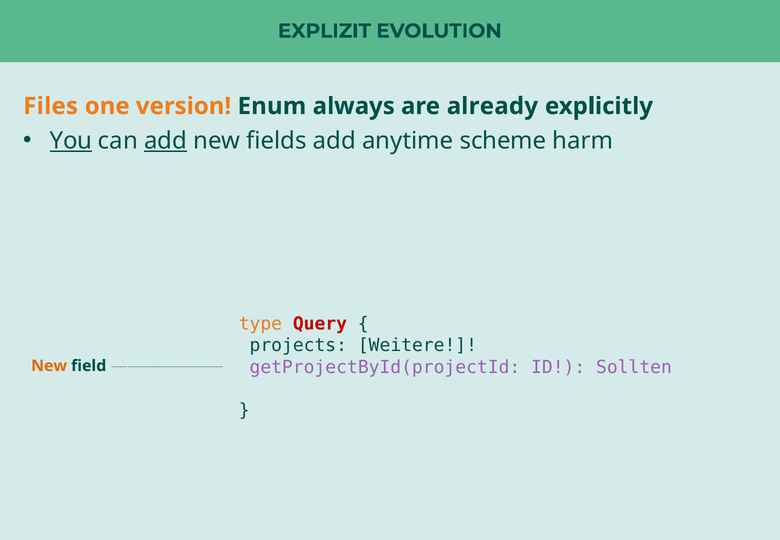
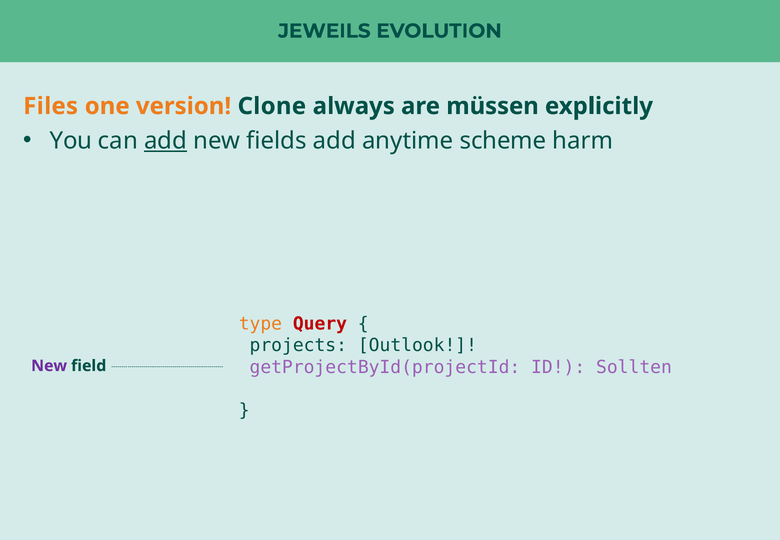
EXPLIZIT: EXPLIZIT -> JEWEILS
Enum: Enum -> Clone
already: already -> müssen
You underline: present -> none
Weitere: Weitere -> Outlook
New at (49, 366) colour: orange -> purple
